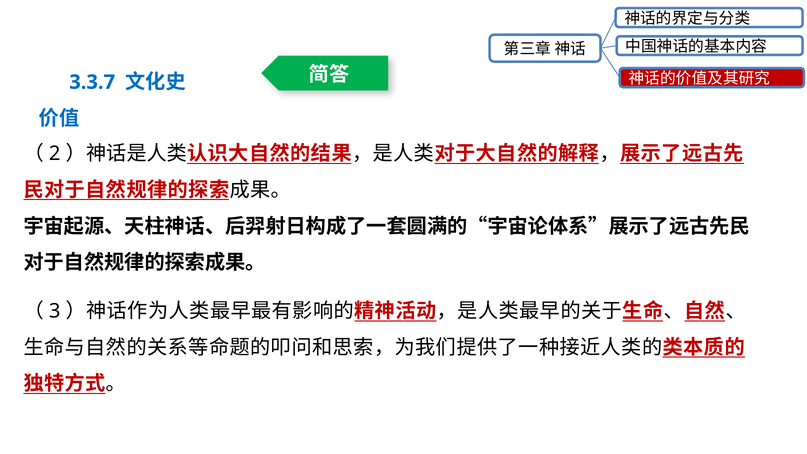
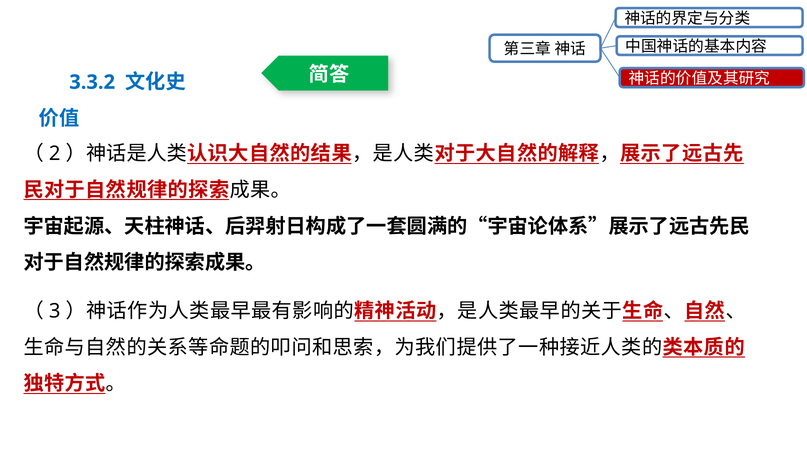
3.3.7: 3.3.7 -> 3.3.2
